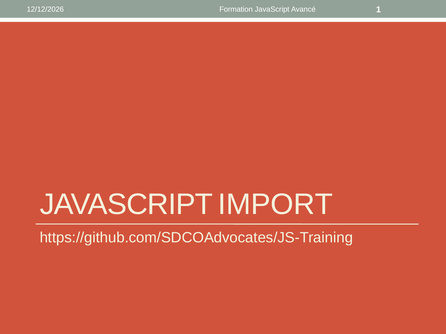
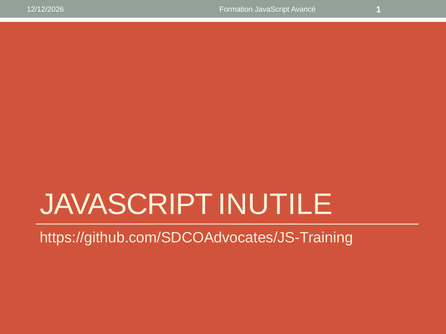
IMPORT: IMPORT -> INUTILE
